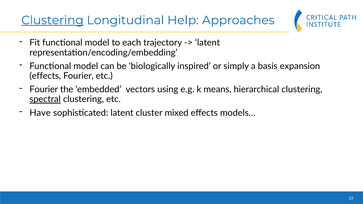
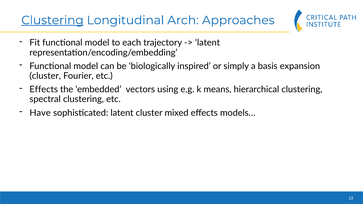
Help: Help -> Arch
effects at (45, 76): effects -> cluster
Fourier at (44, 90): Fourier -> Effects
spectral underline: present -> none
